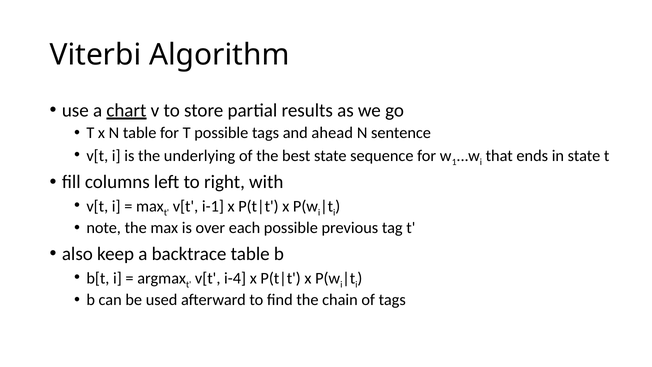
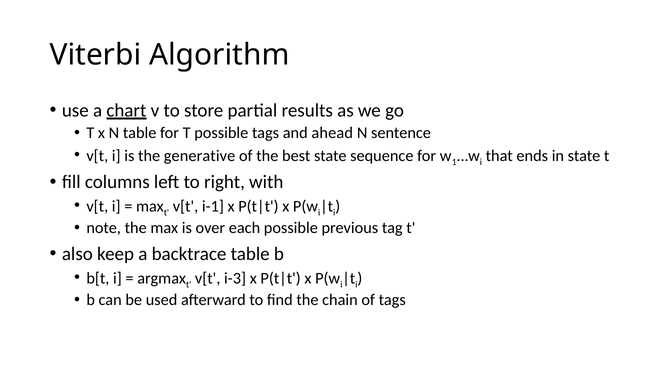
underlying: underlying -> generative
i-4: i-4 -> i-3
